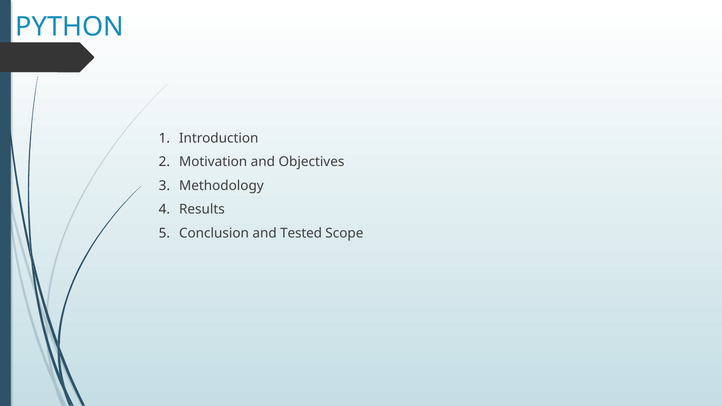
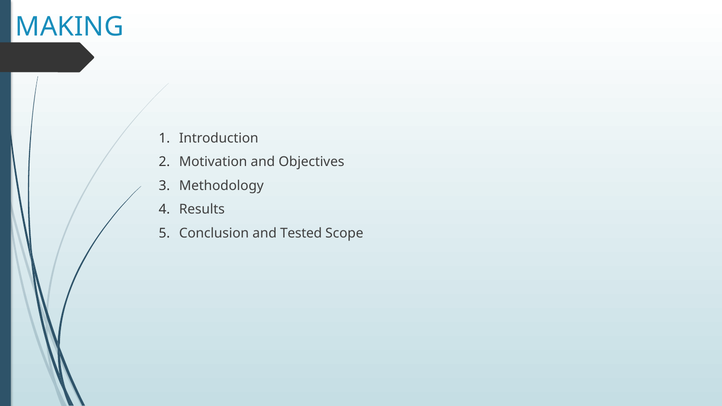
PYTHON: PYTHON -> MAKING
